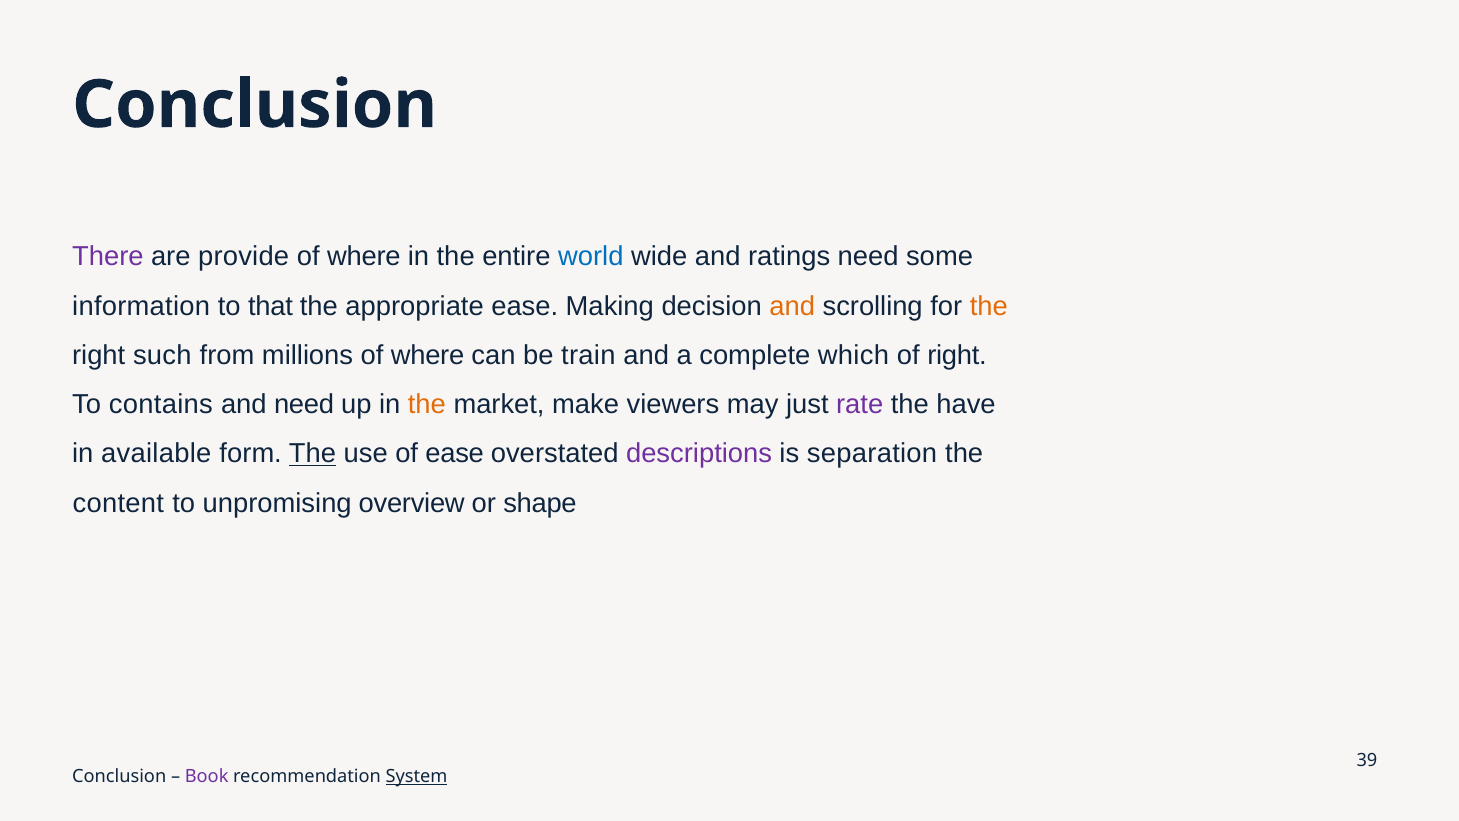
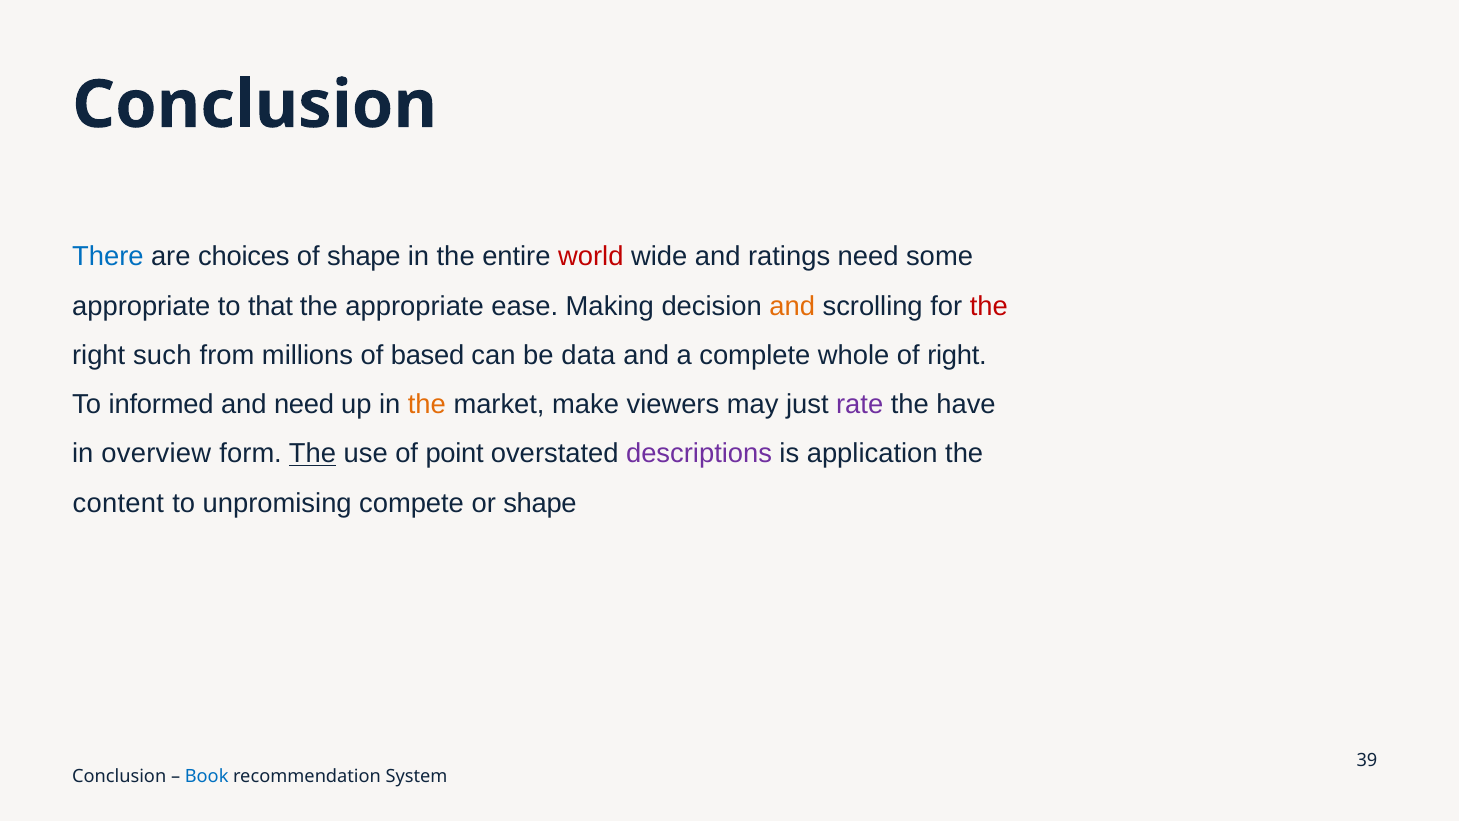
There colour: purple -> blue
provide: provide -> choices
where at (364, 257): where -> shape
world colour: blue -> red
information at (141, 306): information -> appropriate
the at (989, 306) colour: orange -> red
millions of where: where -> based
train: train -> data
which: which -> whole
contains: contains -> informed
available: available -> overview
of ease: ease -> point
separation: separation -> application
overview: overview -> compete
Book colour: purple -> blue
System underline: present -> none
